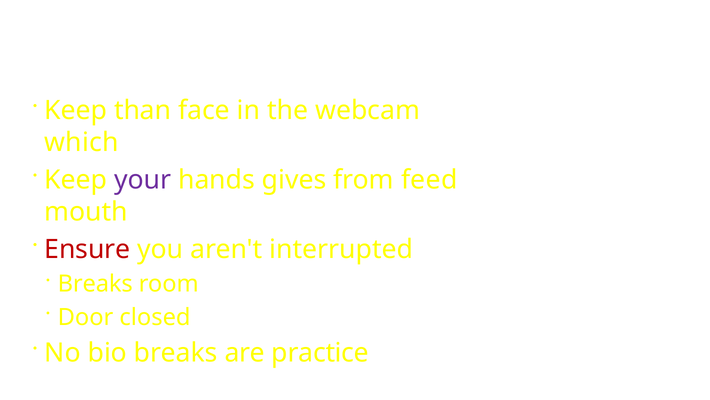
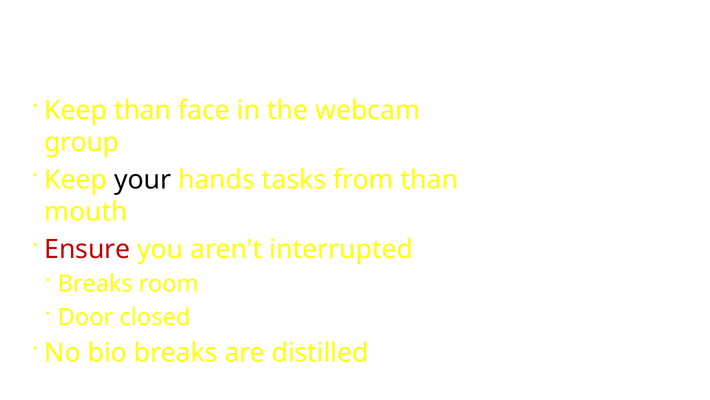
which: which -> group
your colour: purple -> black
gives: gives -> tasks
from feed: feed -> than
practice: practice -> distilled
